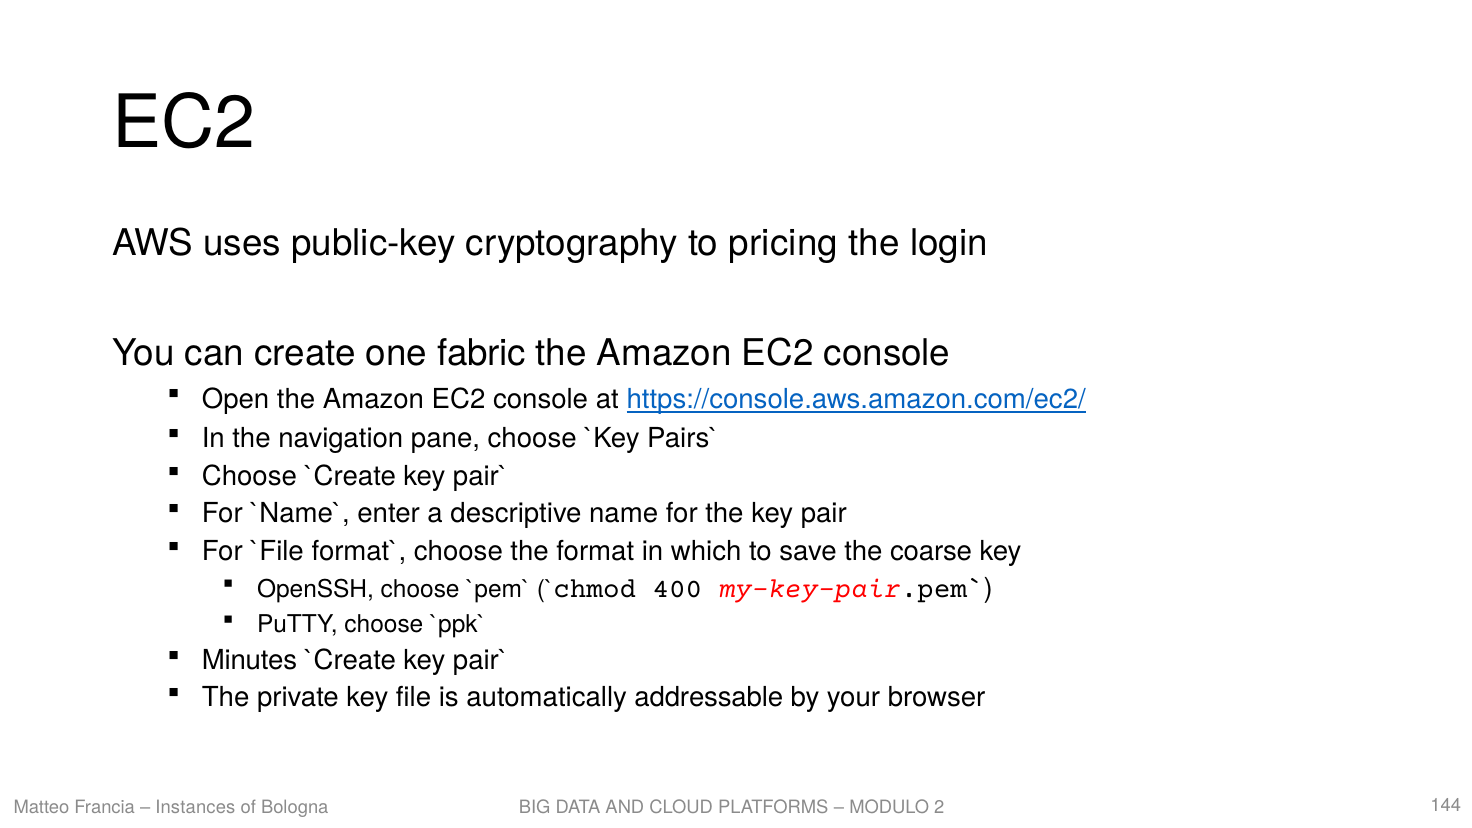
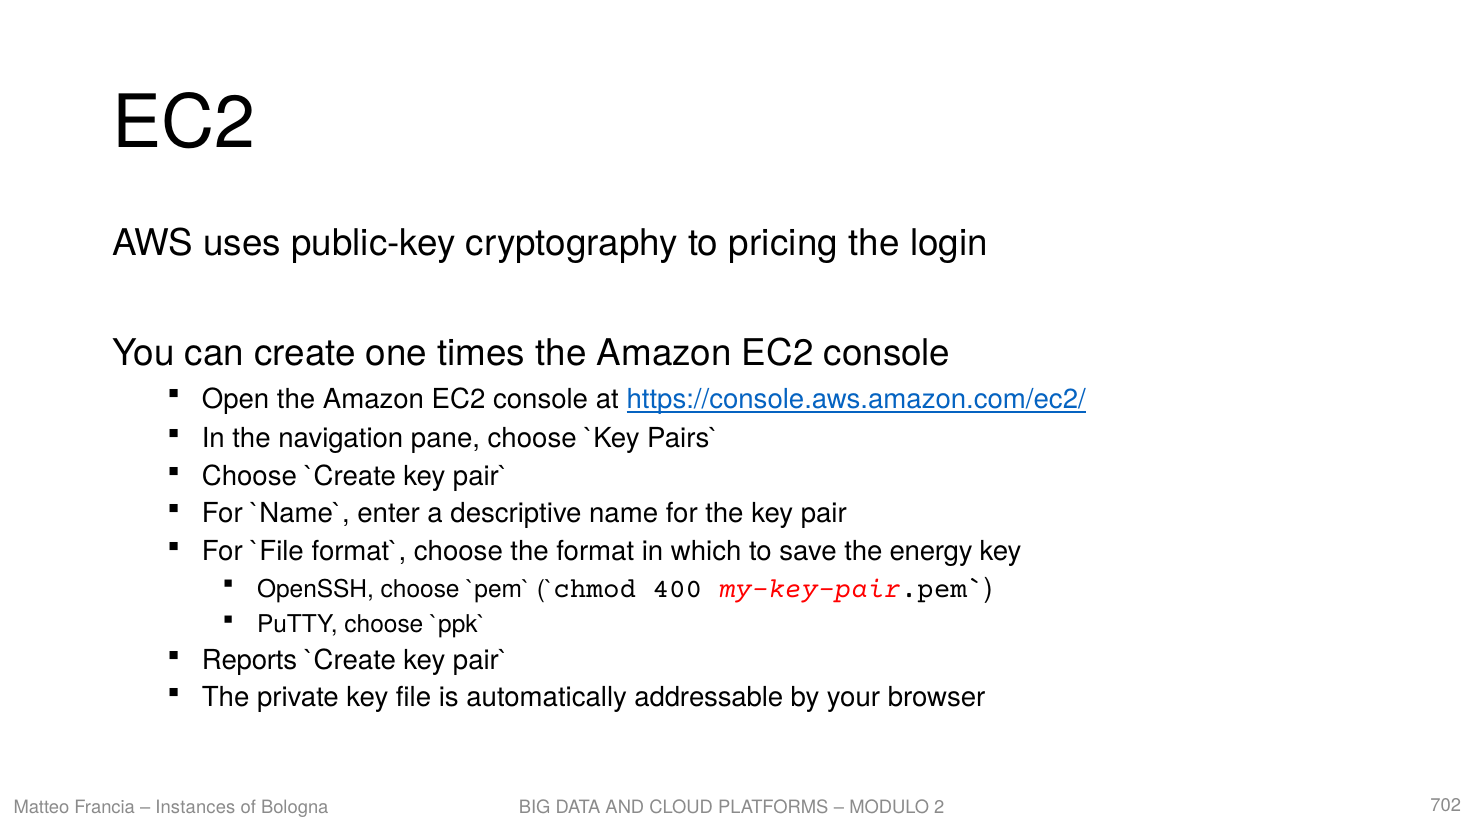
fabric: fabric -> times
coarse: coarse -> energy
Minutes: Minutes -> Reports
144: 144 -> 702
